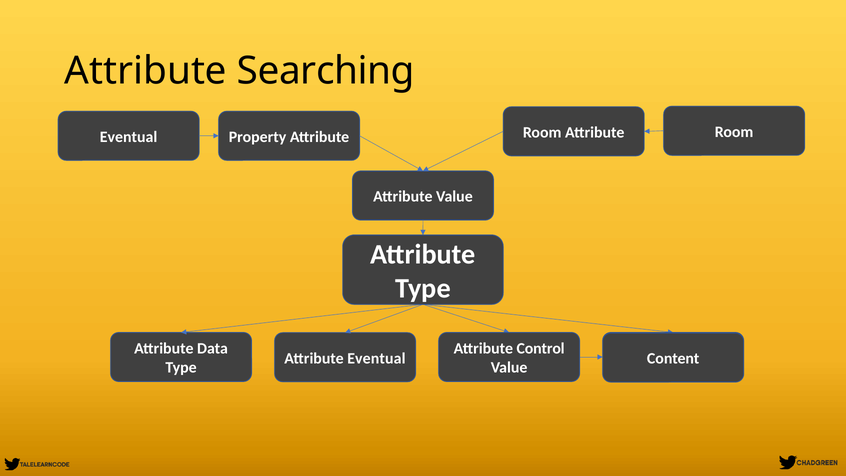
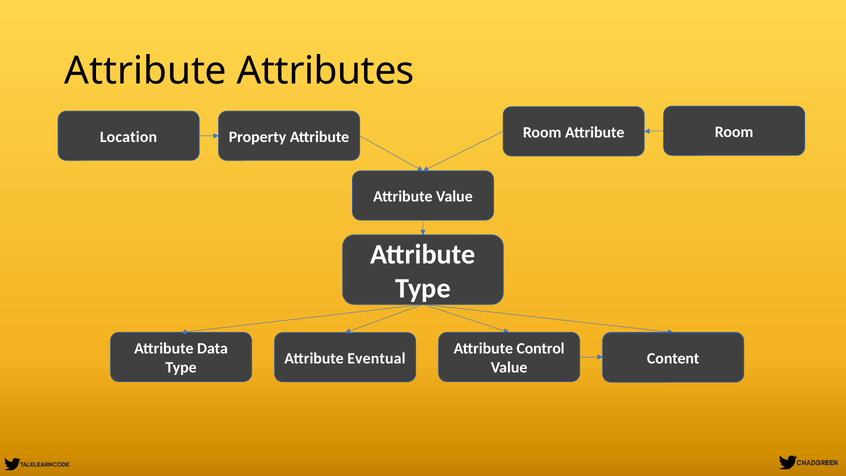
Searching: Searching -> Attributes
Eventual at (129, 137): Eventual -> Location
